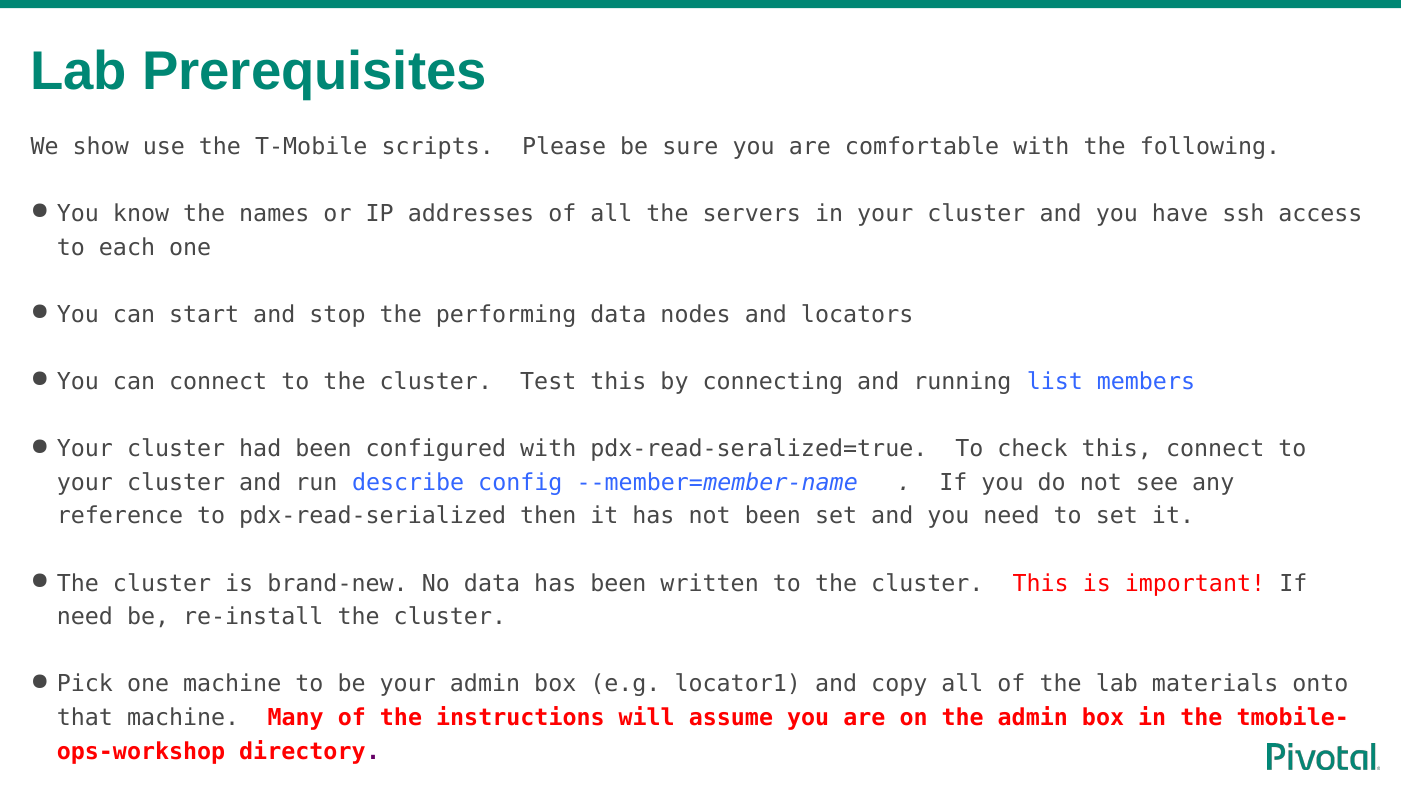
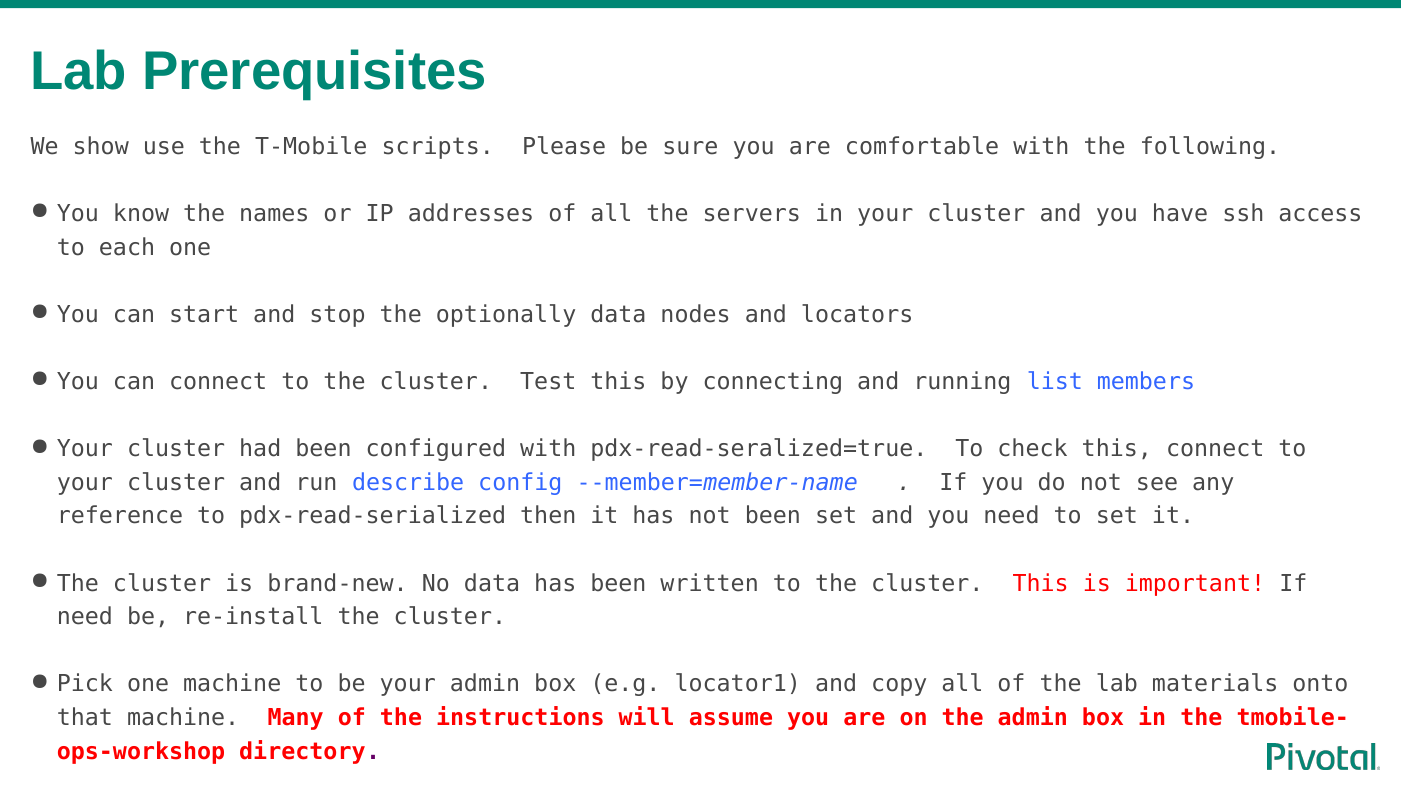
performing: performing -> optionally
